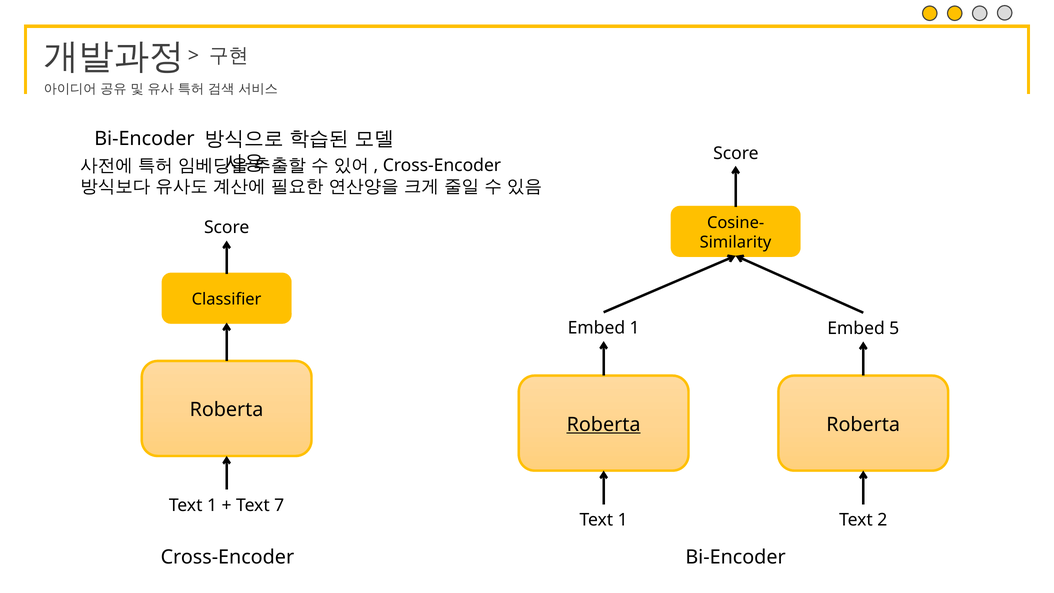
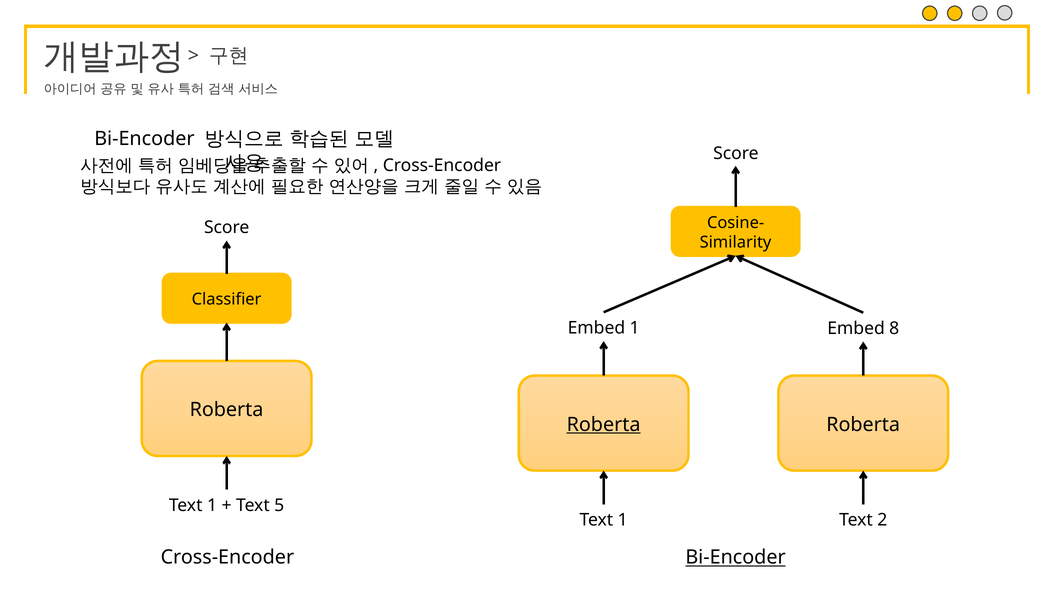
5: 5 -> 8
7: 7 -> 5
Bi-Encoder at (736, 557) underline: none -> present
